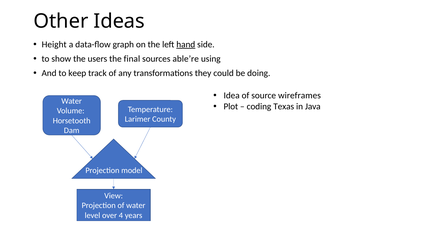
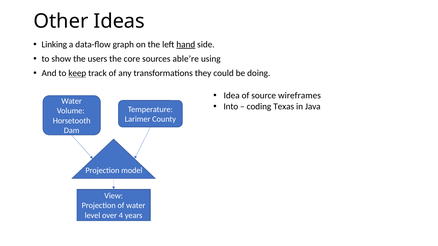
Height: Height -> Linking
final: final -> core
keep underline: none -> present
Plot: Plot -> Into
